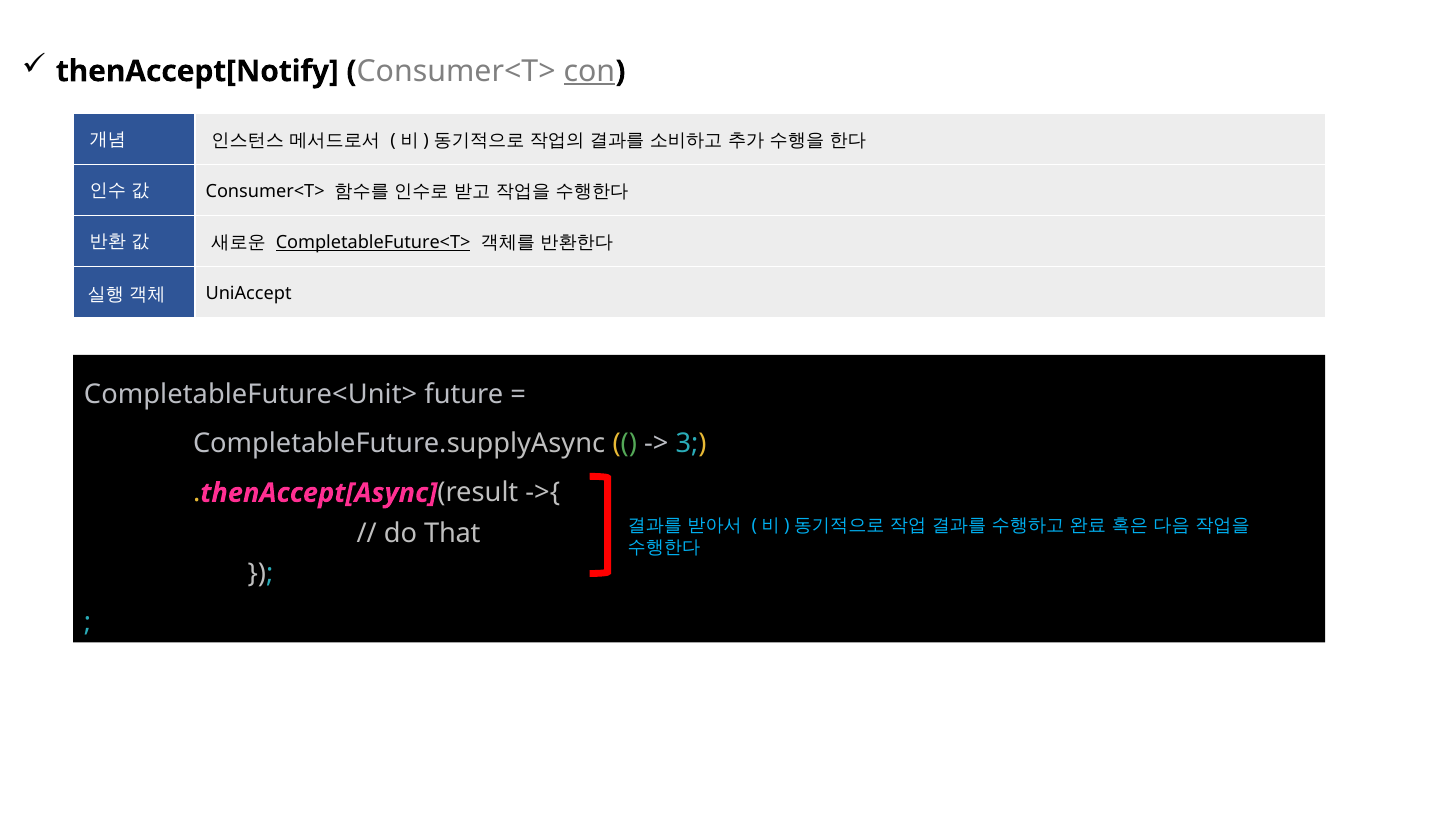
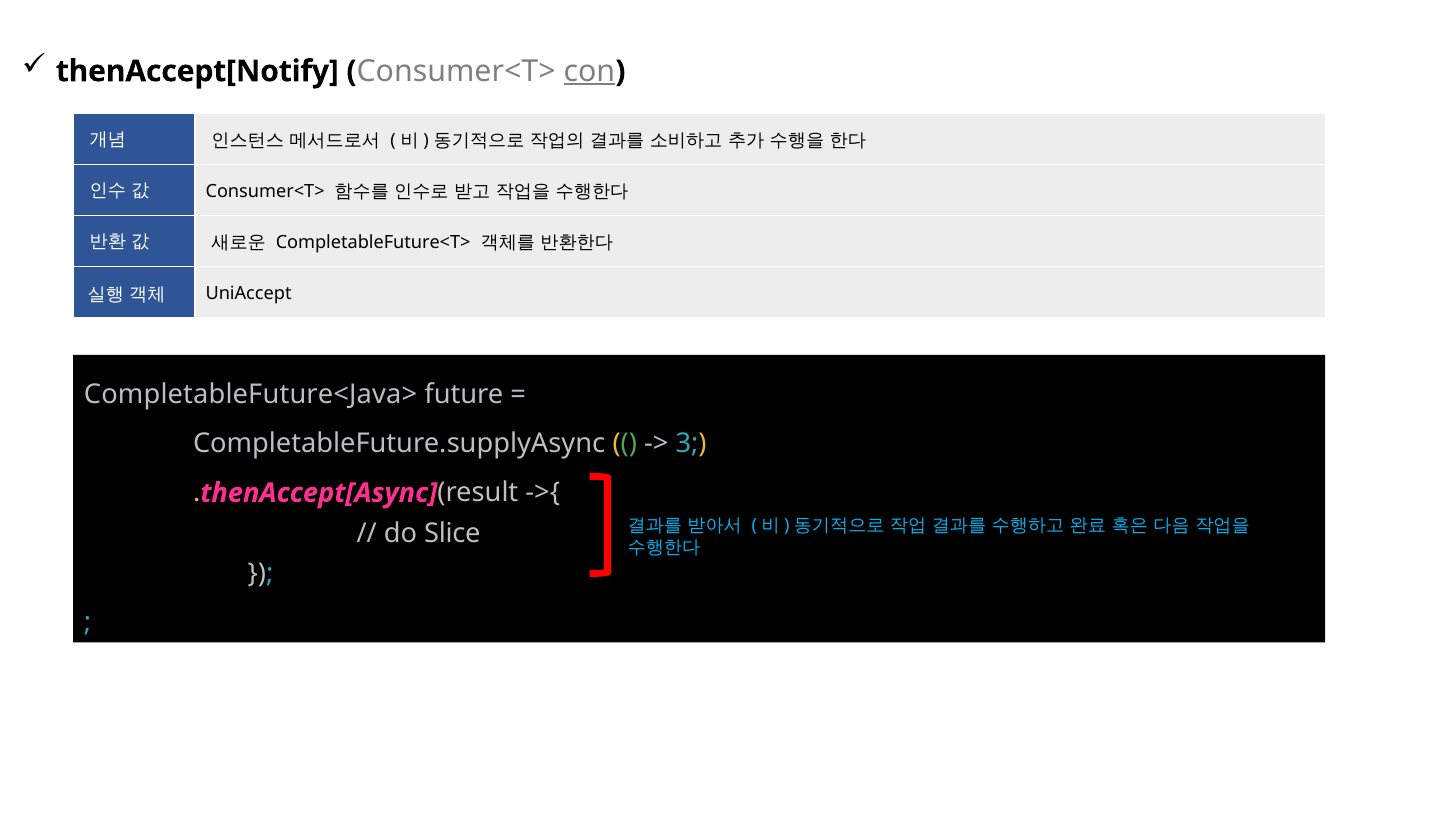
CompletableFuture<T> underline: present -> none
CompletableFuture<Unit>: CompletableFuture<Unit> -> CompletableFuture<Java>
That: That -> Slice
